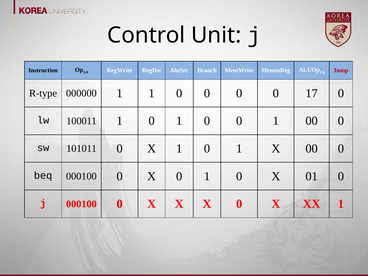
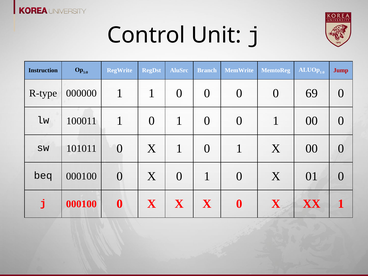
17: 17 -> 69
